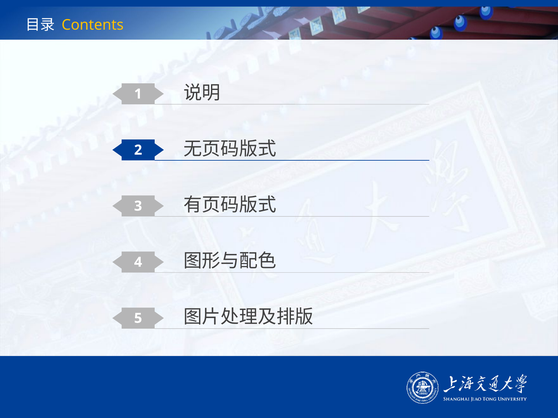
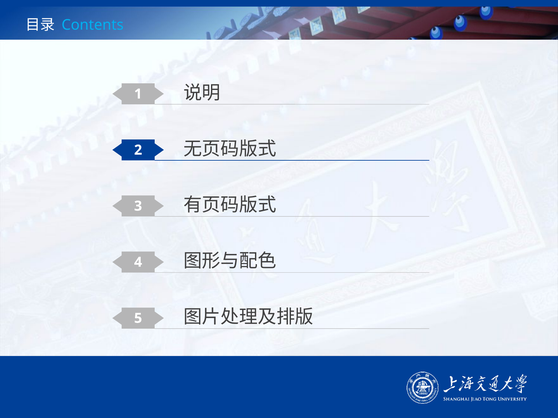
Contents colour: yellow -> light blue
